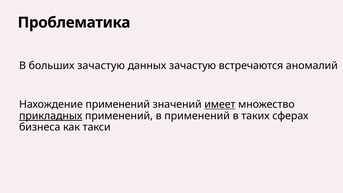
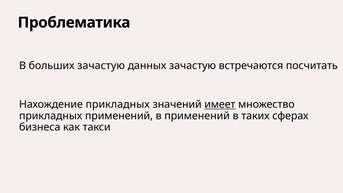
аномалий: аномалий -> посчитать
Нахождение применений: применений -> прикладных
прикладных at (51, 116) underline: present -> none
